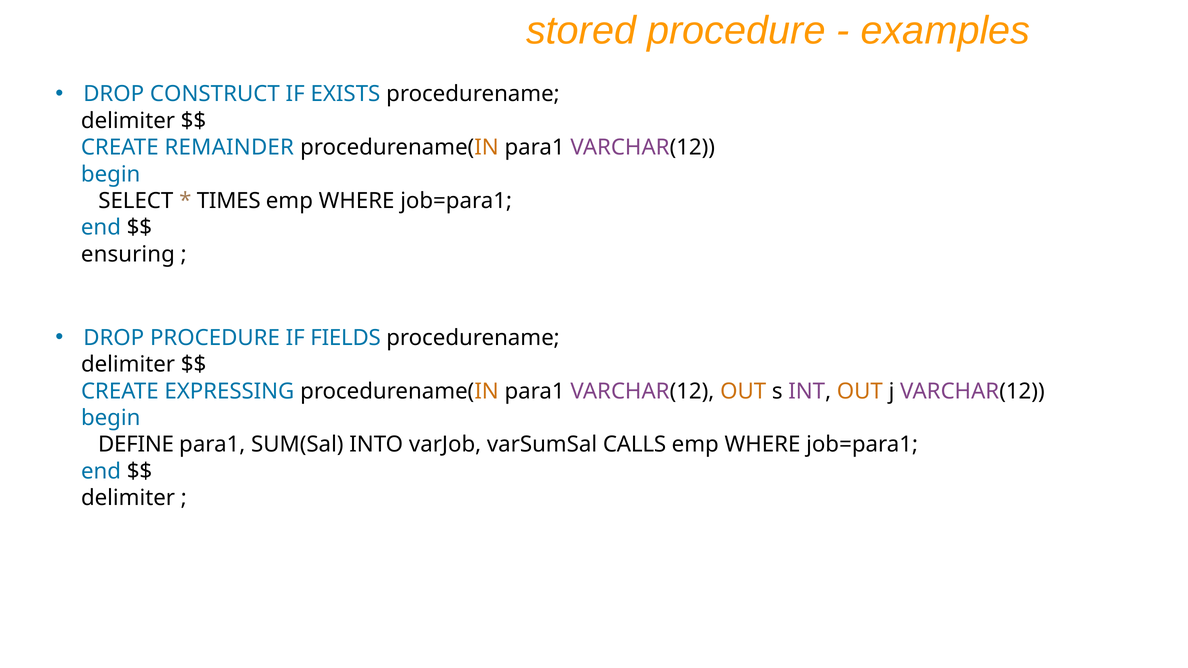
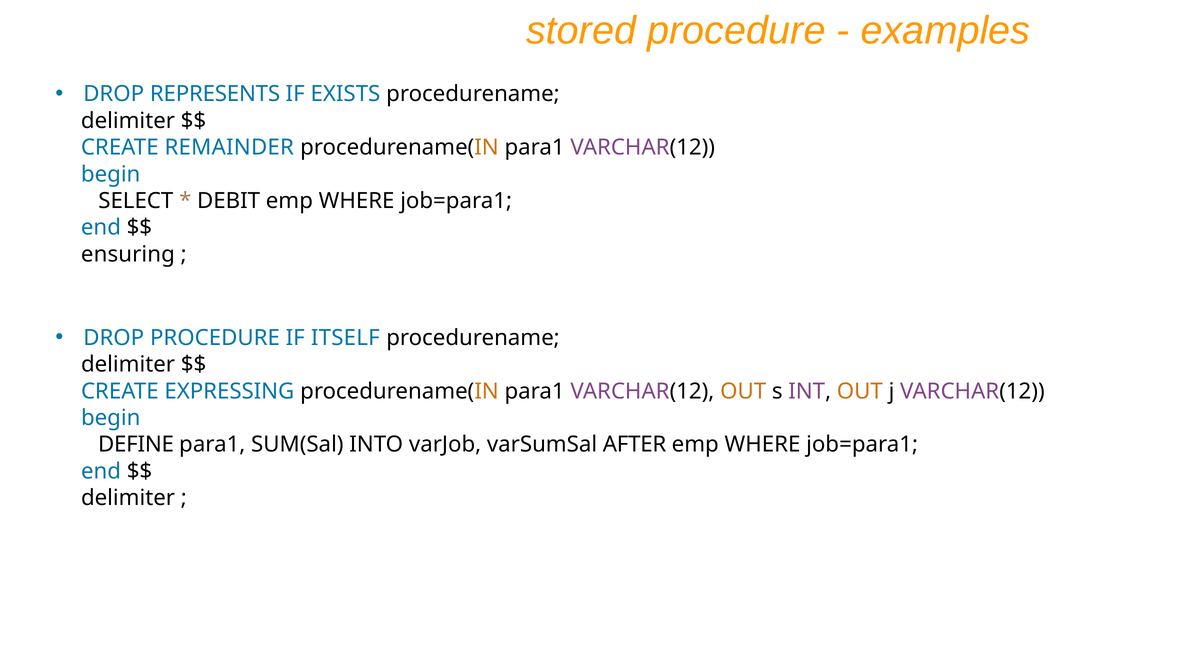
CONSTRUCT: CONSTRUCT -> REPRESENTS
TIMES: TIMES -> DEBIT
FIELDS: FIELDS -> ITSELF
CALLS: CALLS -> AFTER
